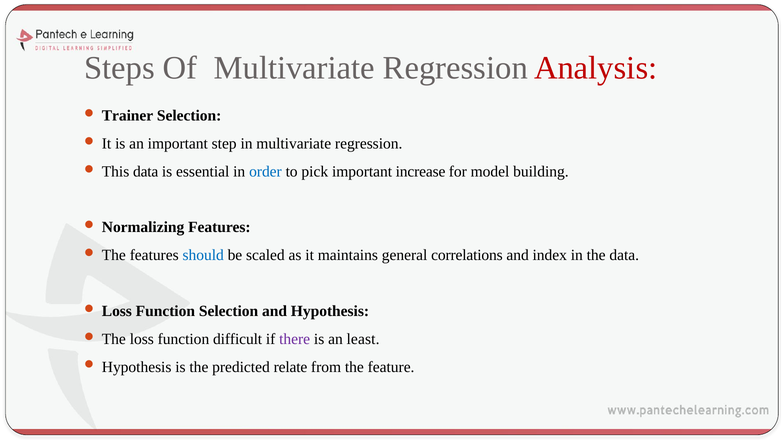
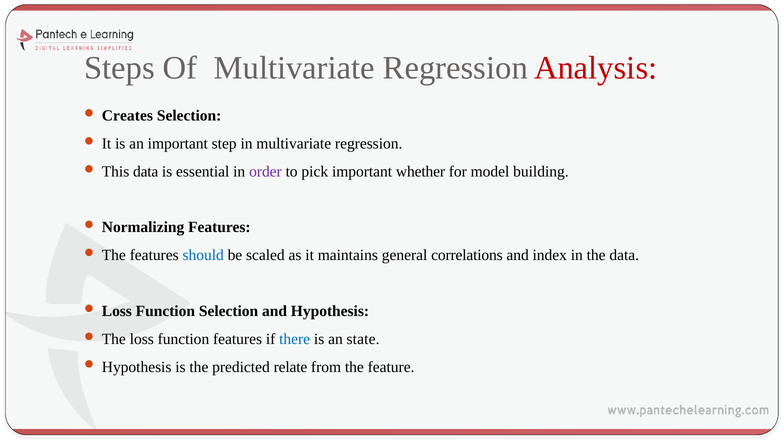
Trainer: Trainer -> Creates
order colour: blue -> purple
increase: increase -> whether
function difficult: difficult -> features
there colour: purple -> blue
least: least -> state
